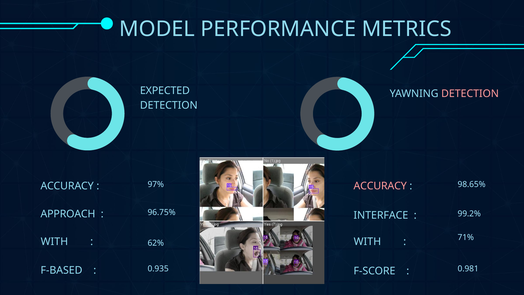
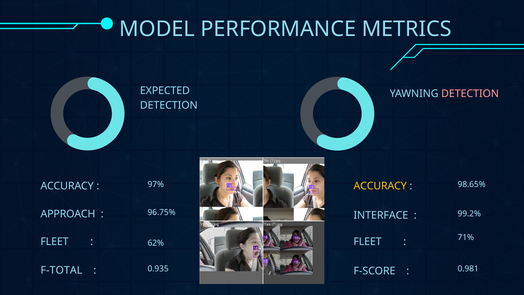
ACCURACY at (380, 186) colour: pink -> yellow
WITH at (367, 241): WITH -> FLEET
WITH at (54, 242): WITH -> FLEET
F-BASED: F-BASED -> F-TOTAL
